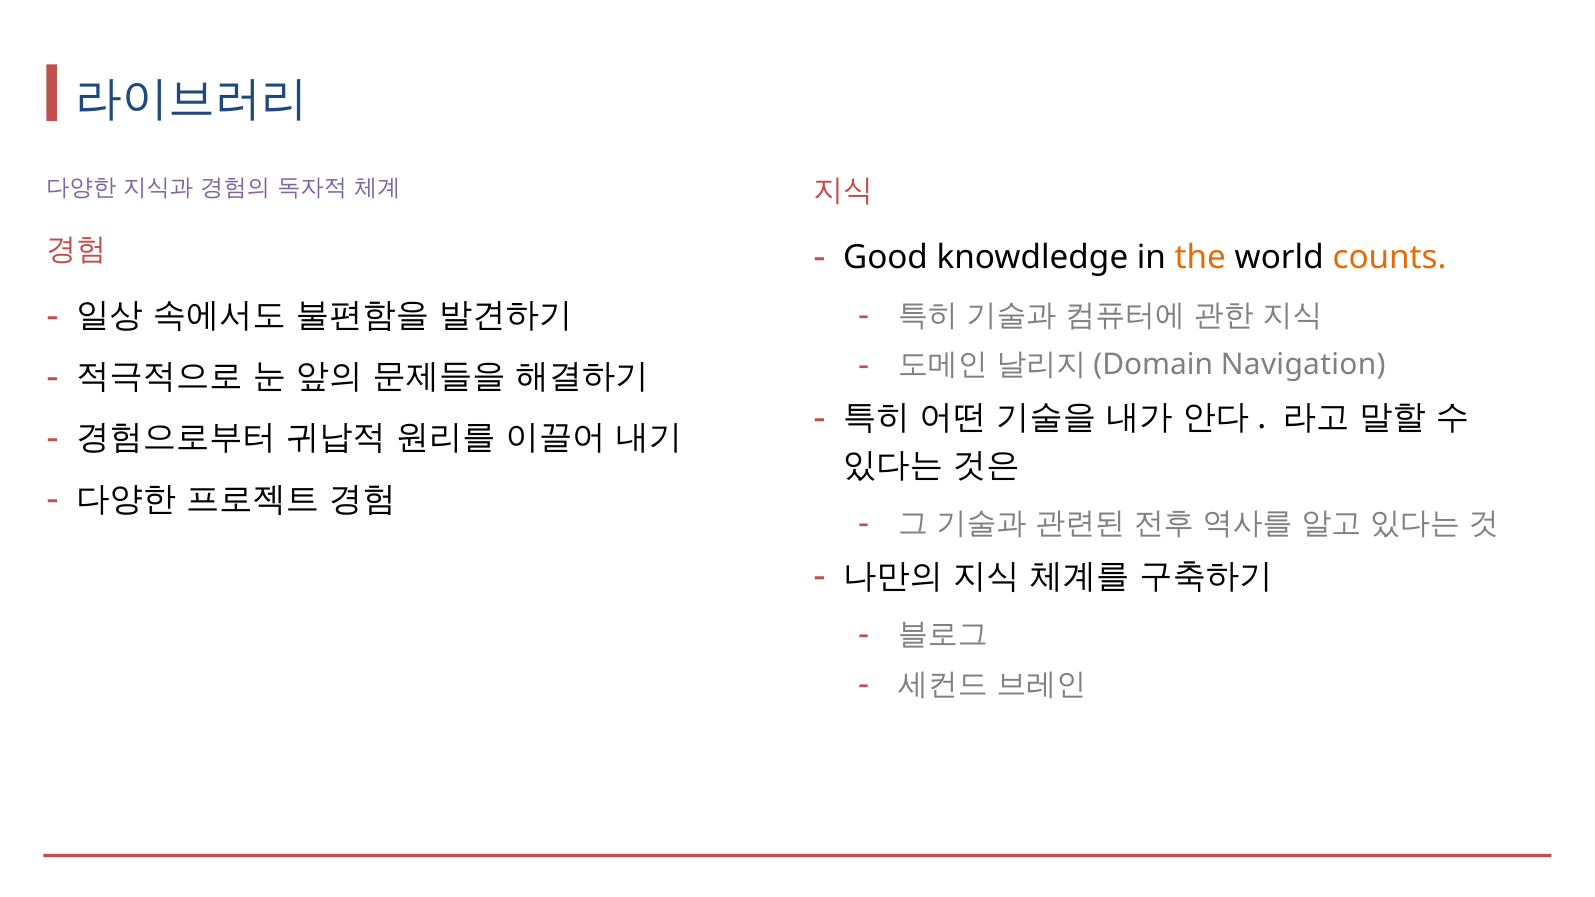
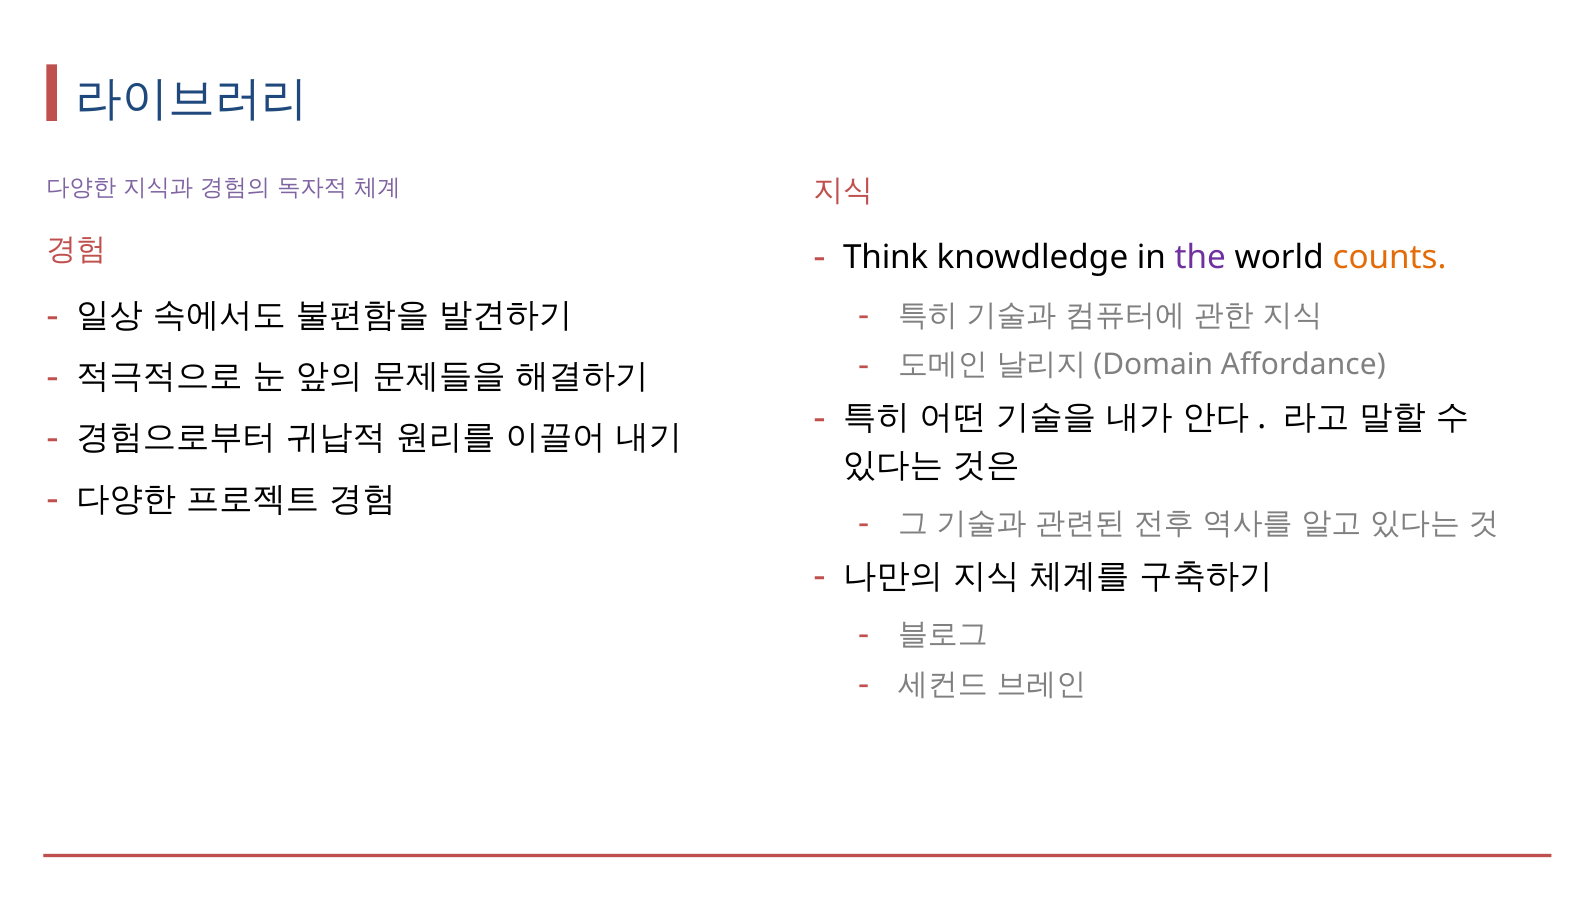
Good: Good -> Think
the colour: orange -> purple
Navigation: Navigation -> Affordance
